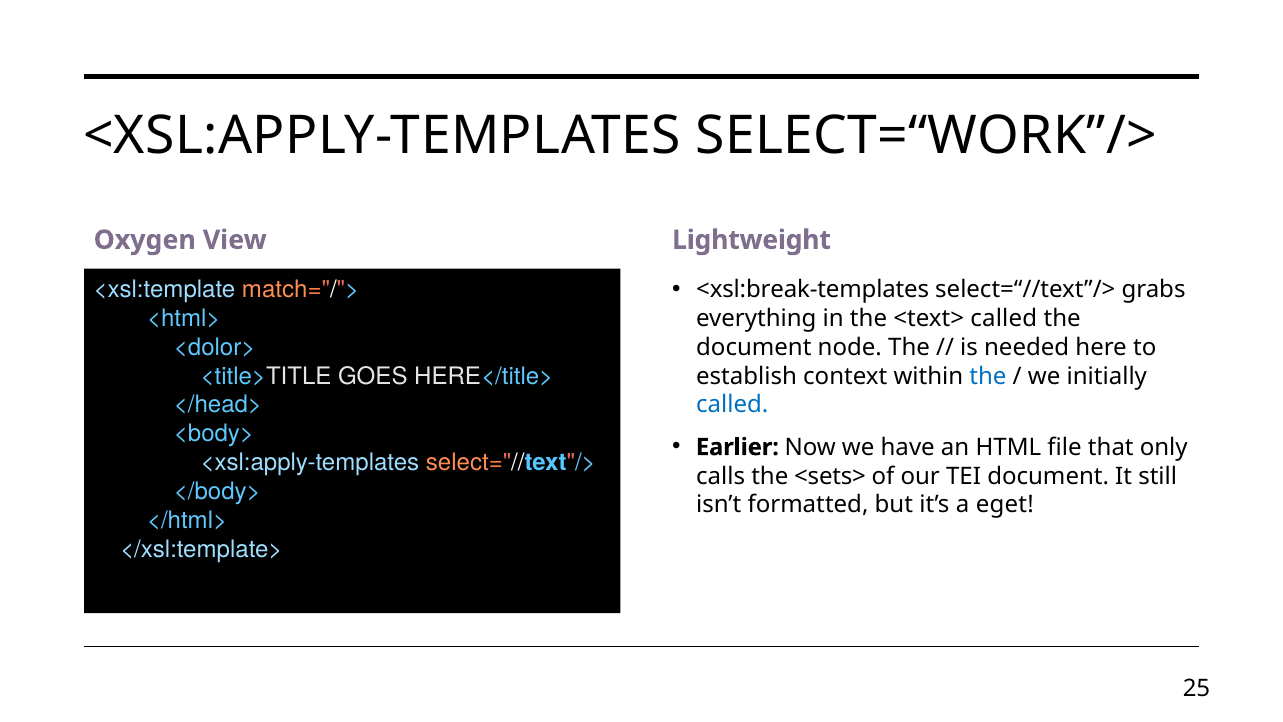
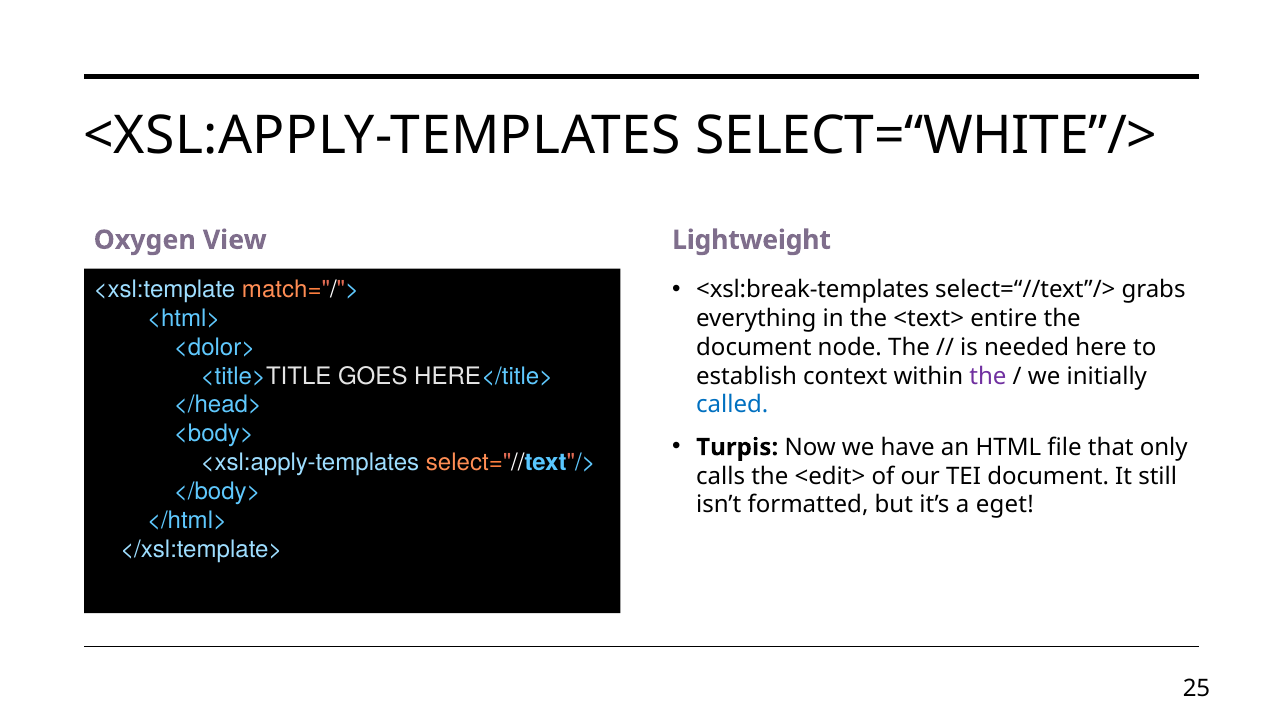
SELECT=“WORK”/>: SELECT=“WORK”/> -> SELECT=“WHITE”/>
<text> called: called -> entire
the at (988, 376) colour: blue -> purple
Earlier: Earlier -> Turpis
<sets>: <sets> -> <edit>
